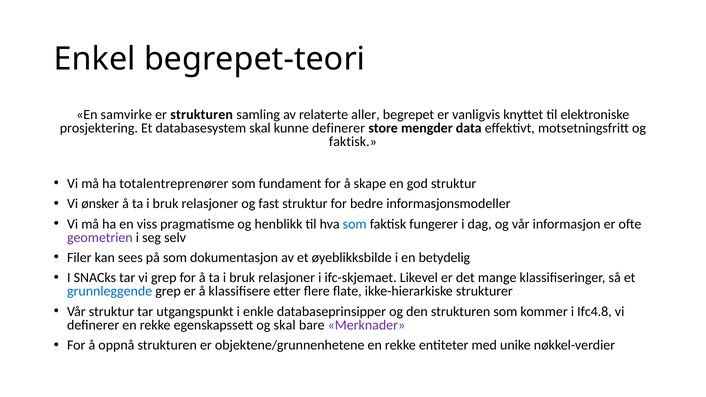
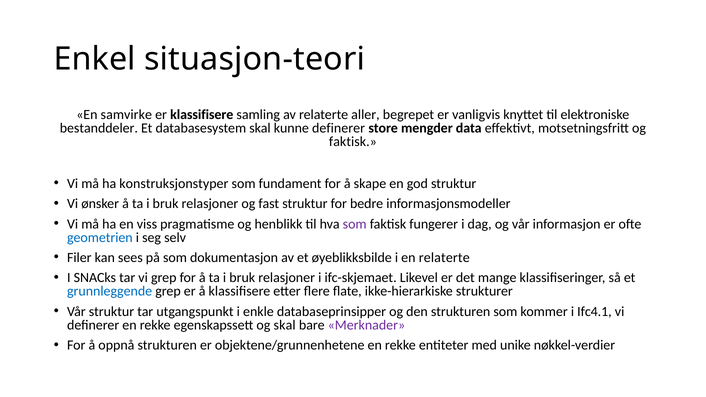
begrepet-teori: begrepet-teori -> situasjon-teori
er strukturen: strukturen -> klassifisere
prosjektering: prosjektering -> bestanddeler
totalentreprenører: totalentreprenører -> konstruksjonstyper
som at (355, 224) colour: blue -> purple
geometrien colour: purple -> blue
en betydelig: betydelig -> relaterte
Ifc4.8: Ifc4.8 -> Ifc4.1
